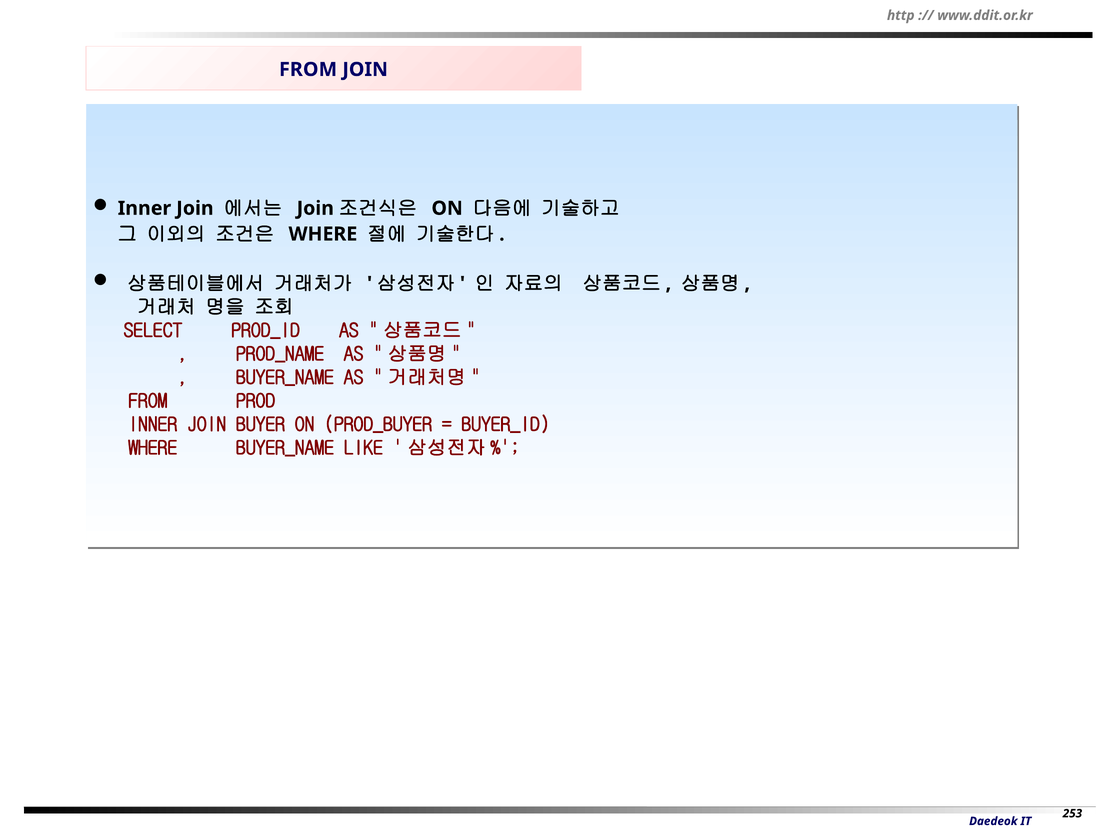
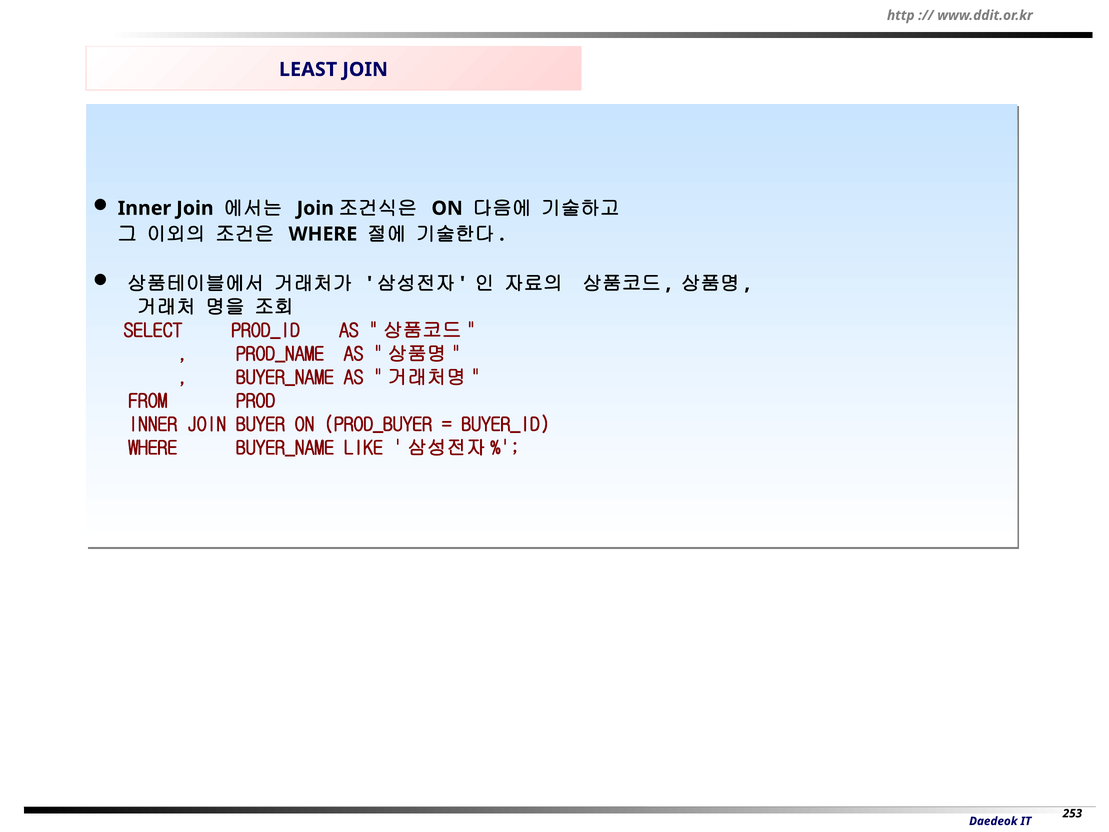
FROM at (308, 69): FROM -> LEAST
